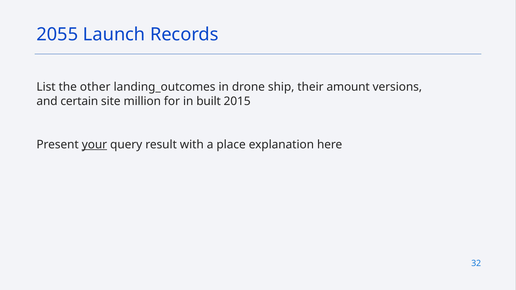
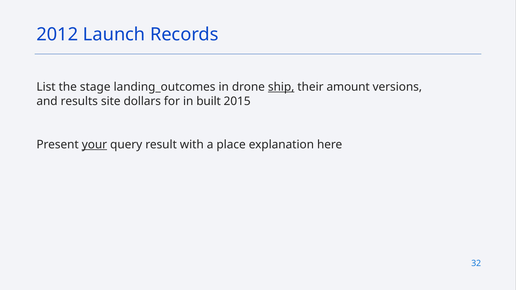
2055: 2055 -> 2012
other: other -> stage
ship underline: none -> present
certain: certain -> results
million: million -> dollars
